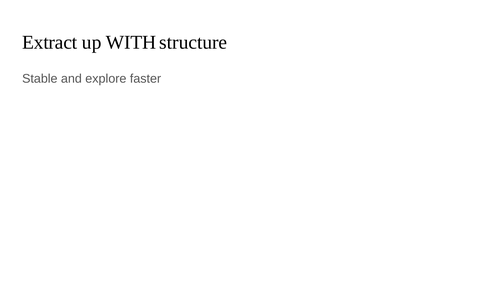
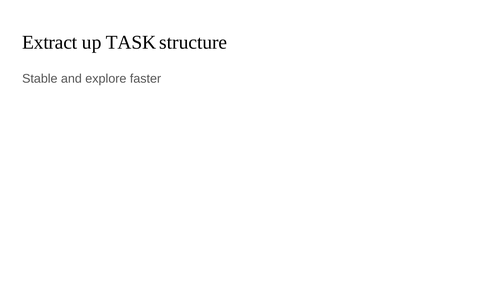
WITH: WITH -> TASK
